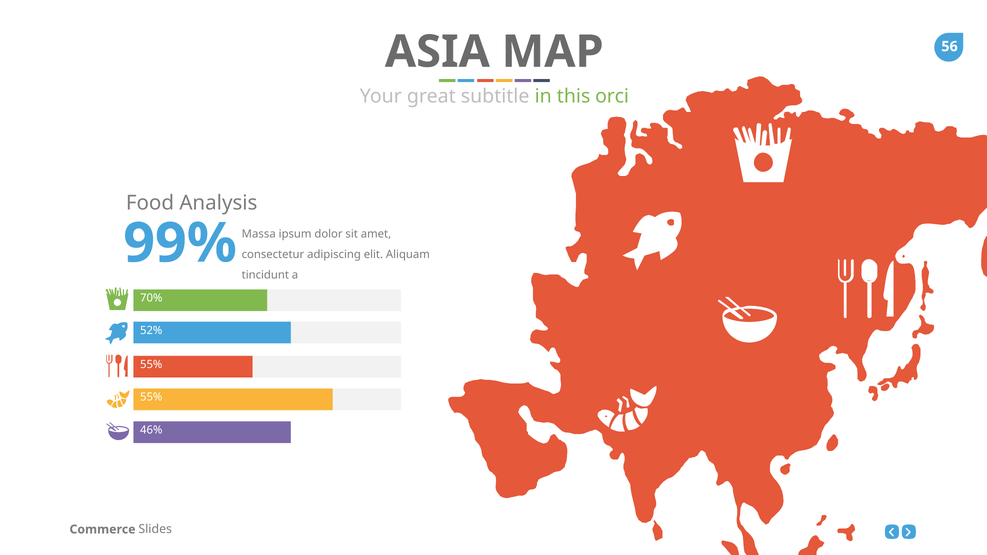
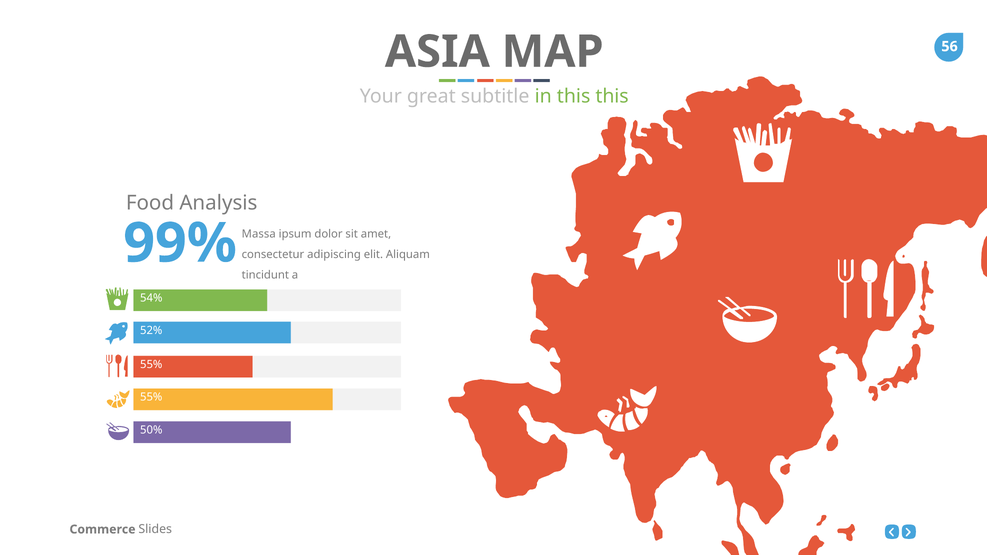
this orci: orci -> this
70%: 70% -> 54%
46%: 46% -> 50%
